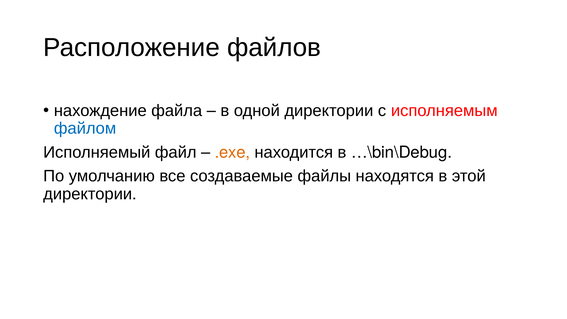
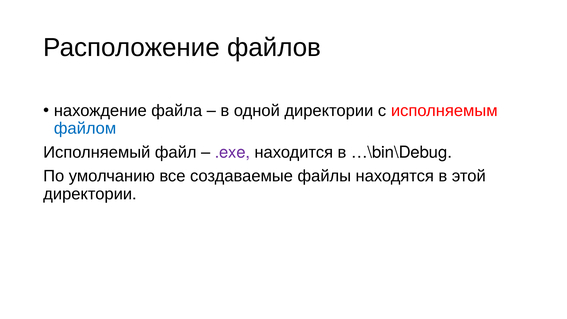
.exe colour: orange -> purple
